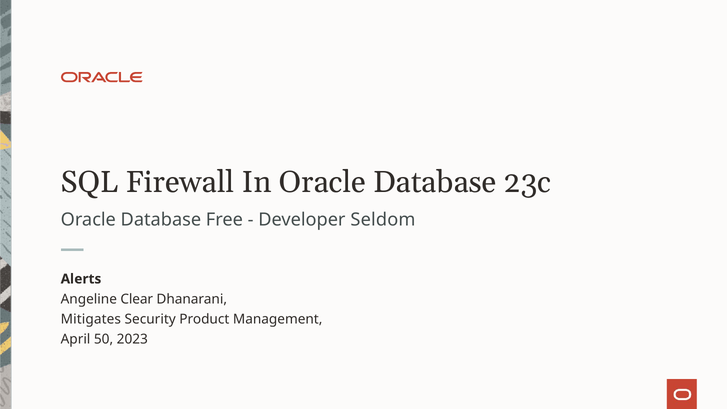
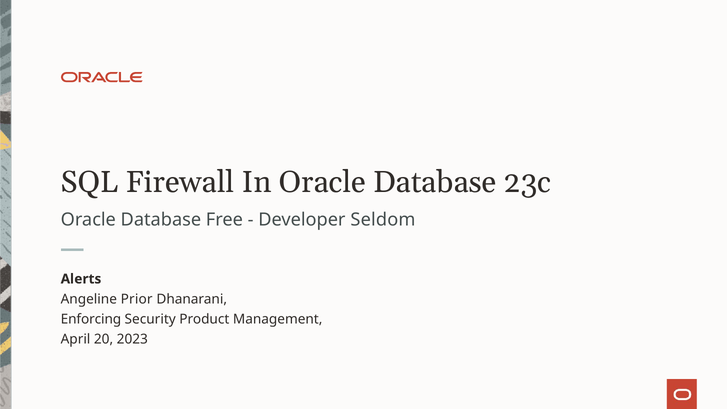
Clear: Clear -> Prior
Mitigates: Mitigates -> Enforcing
50: 50 -> 20
